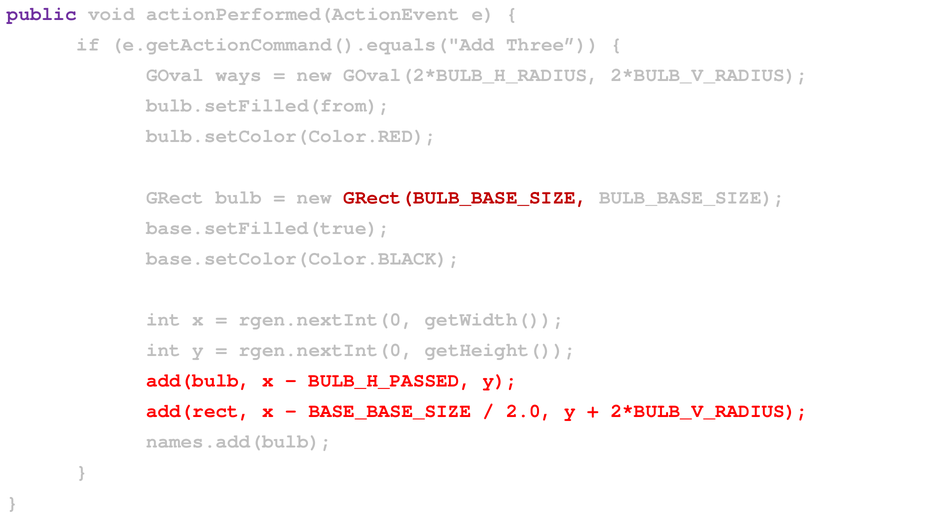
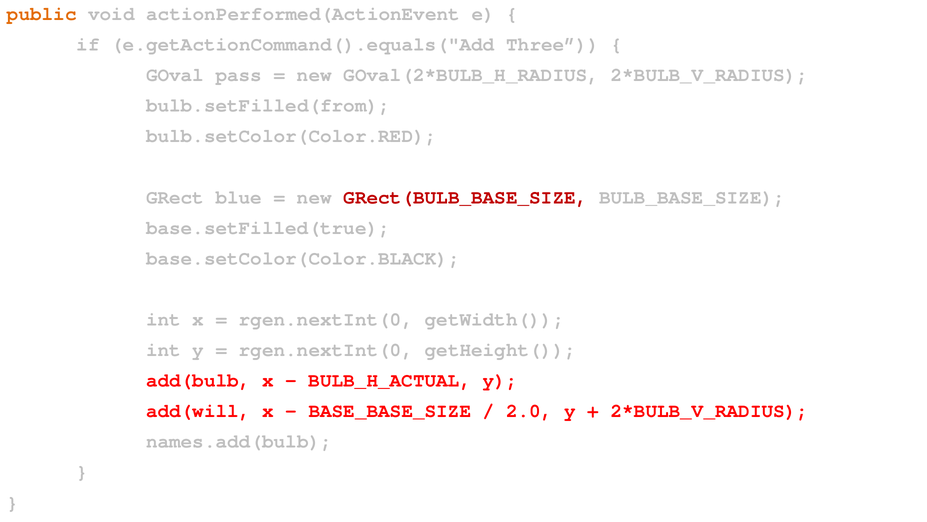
public colour: purple -> orange
ways: ways -> pass
bulb: bulb -> blue
BULB_H_PASSED: BULB_H_PASSED -> BULB_H_ACTUAL
add(rect: add(rect -> add(will
